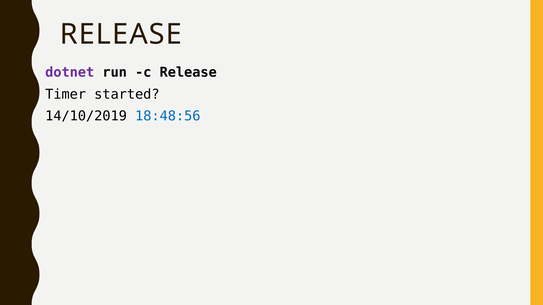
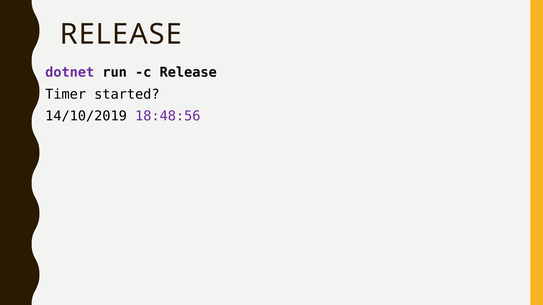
18:48:56 colour: blue -> purple
